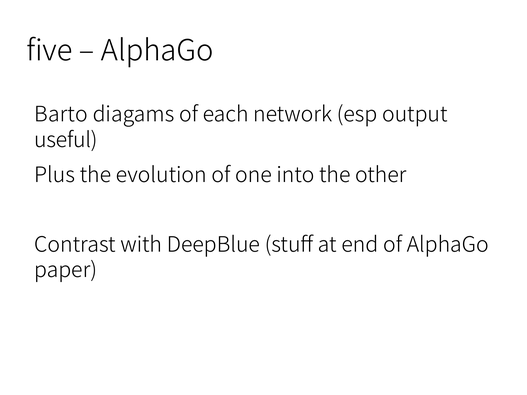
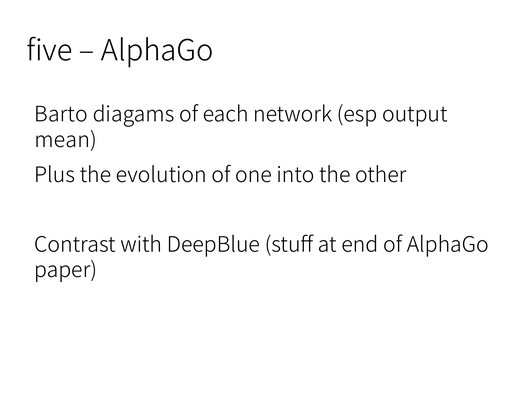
useful: useful -> mean
